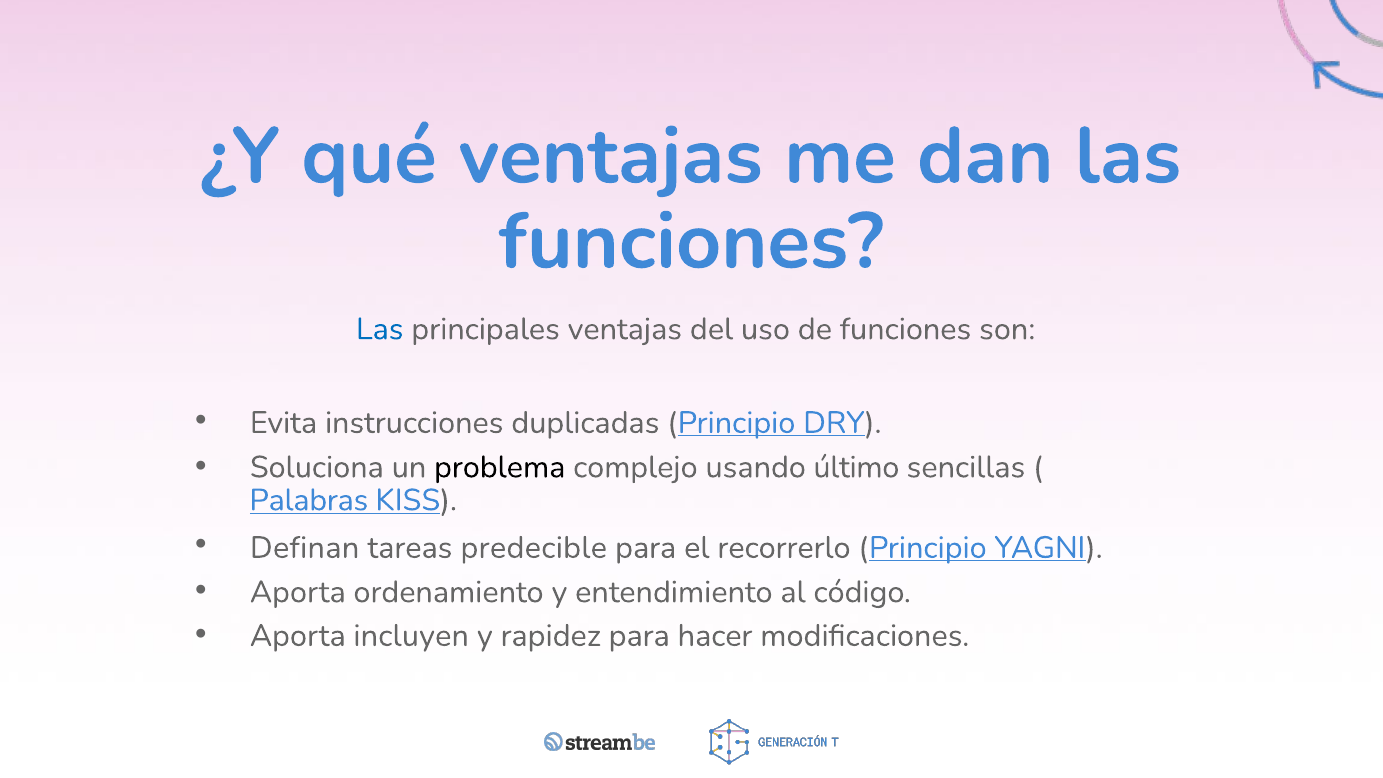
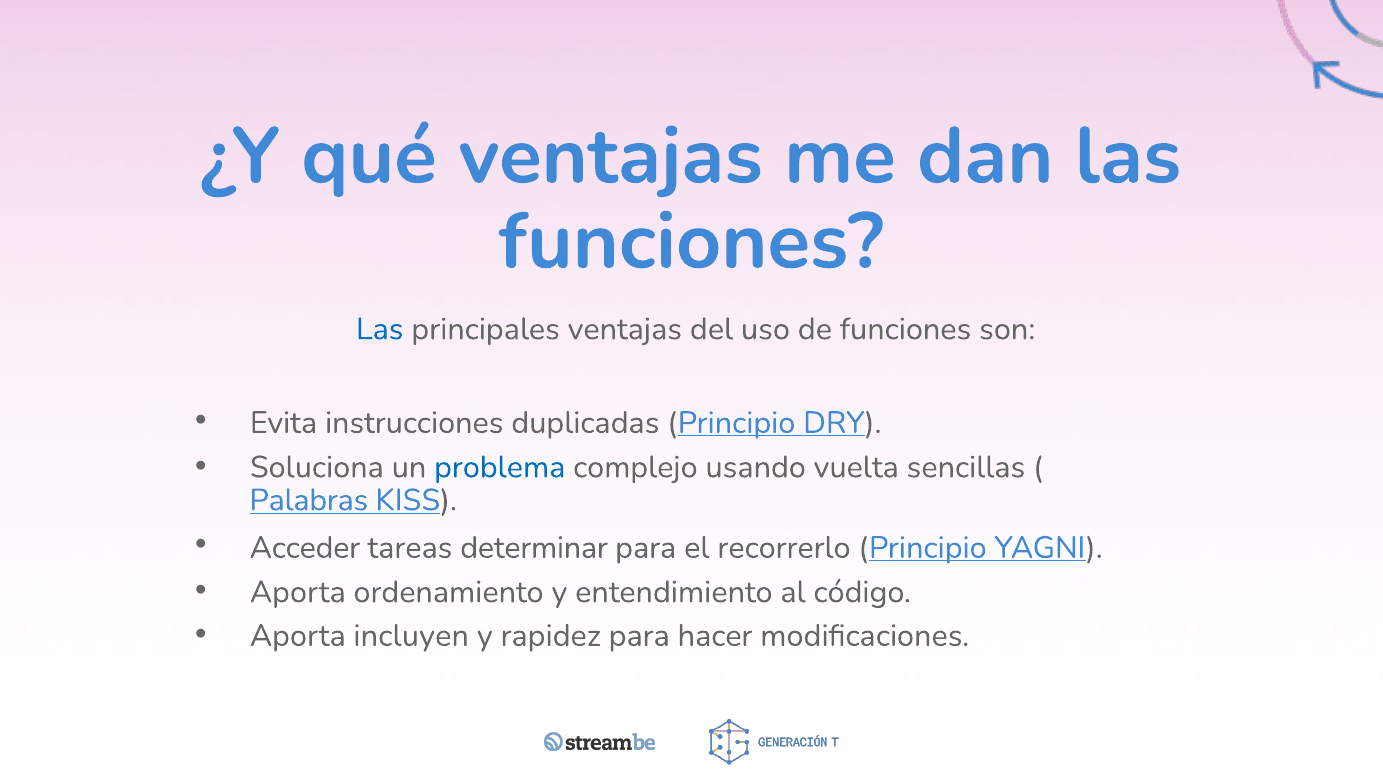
problema colour: black -> blue
último: último -> vuelta
Definan: Definan -> Acceder
predecible: predecible -> determinar
